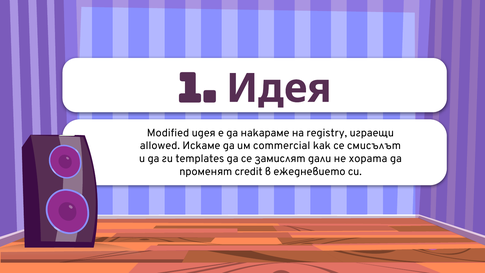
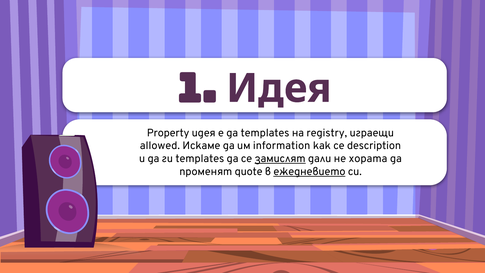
Modified: Modified -> Property
да накараме: накараме -> templates
commercial: commercial -> information
смисълът: смисълът -> description
замислят underline: none -> present
credit: credit -> quote
ежедневието underline: none -> present
